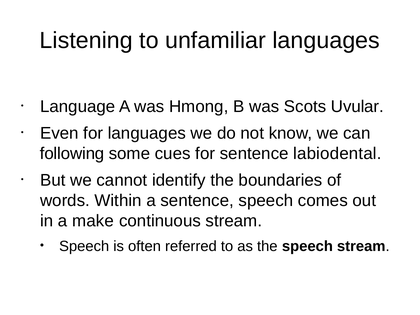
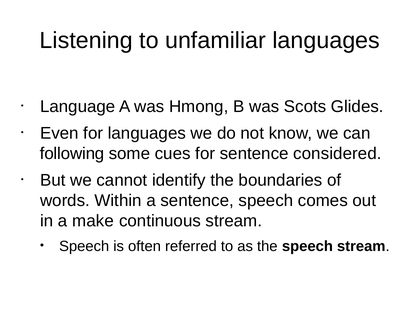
Uvular: Uvular -> Glides
labiodental: labiodental -> considered
